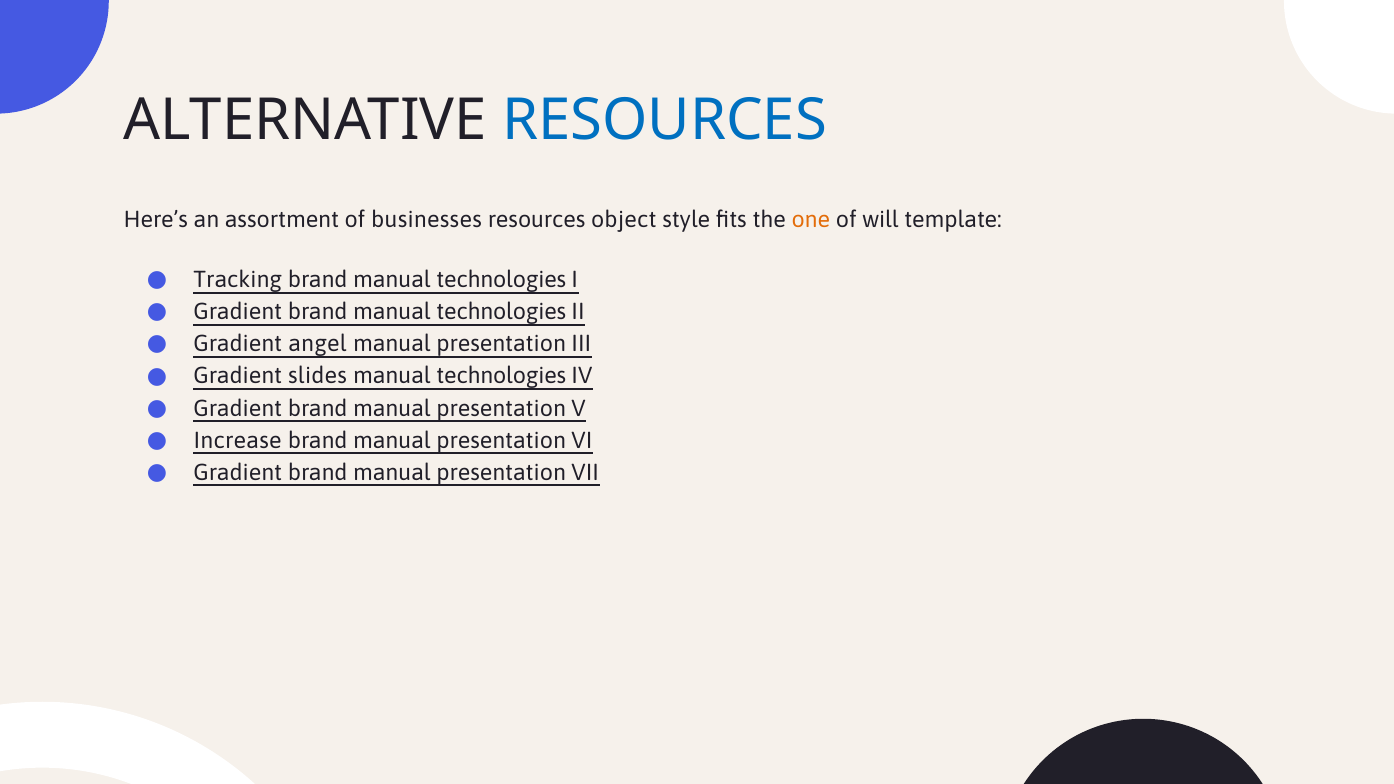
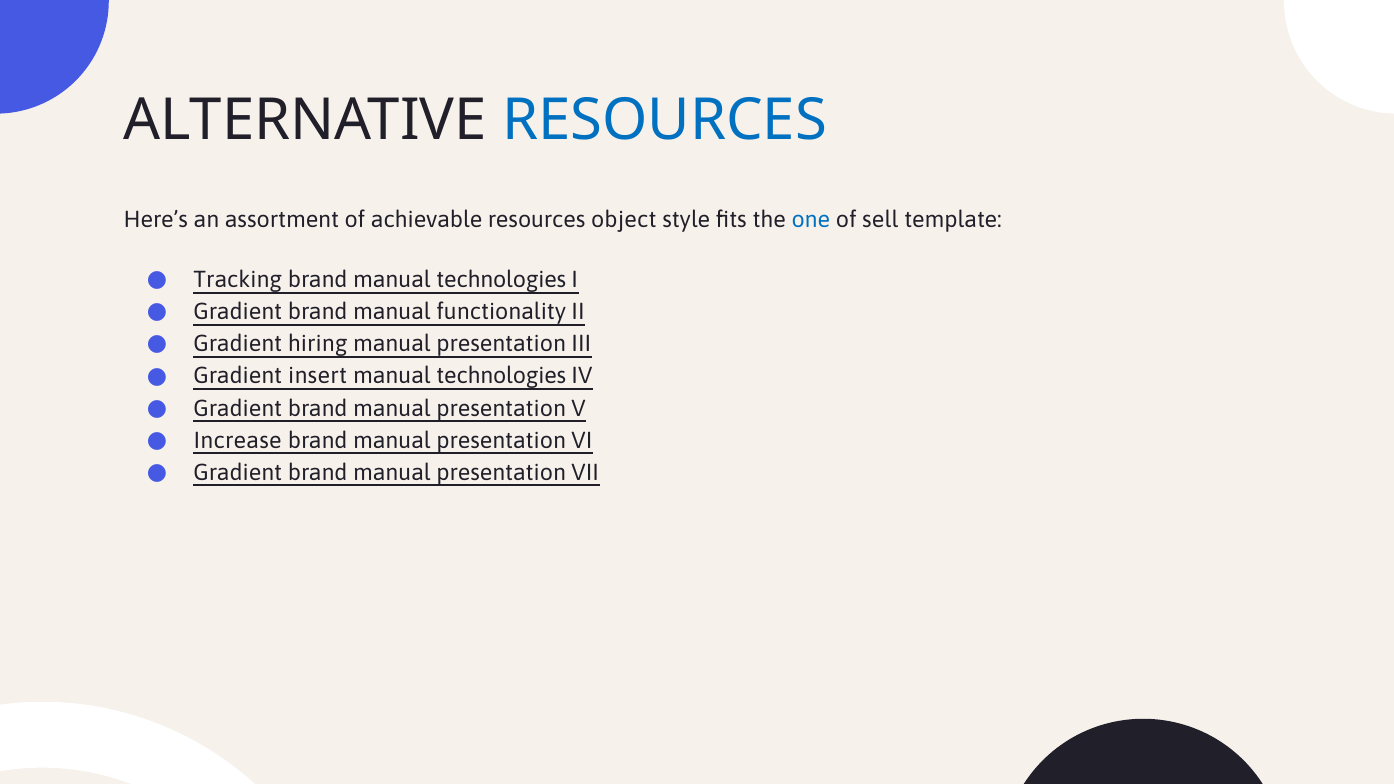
businesses: businesses -> achievable
one colour: orange -> blue
will: will -> sell
Gradient brand manual technologies: technologies -> functionality
angel: angel -> hiring
slides: slides -> insert
